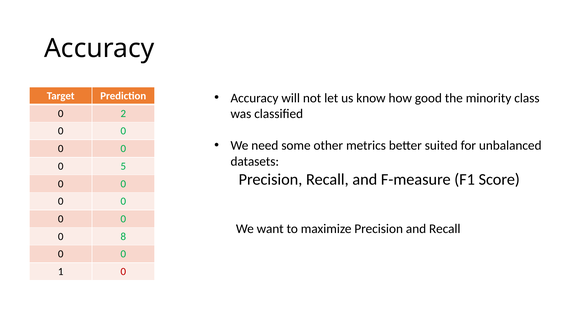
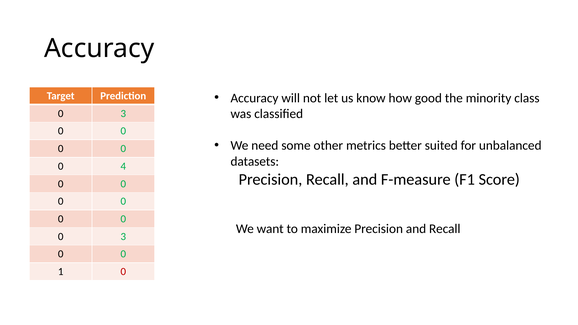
2 at (123, 114): 2 -> 3
5: 5 -> 4
8 at (123, 237): 8 -> 3
